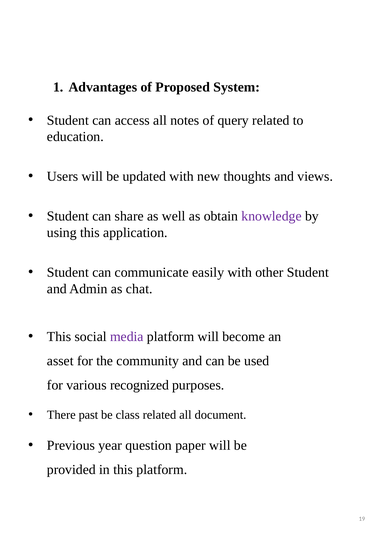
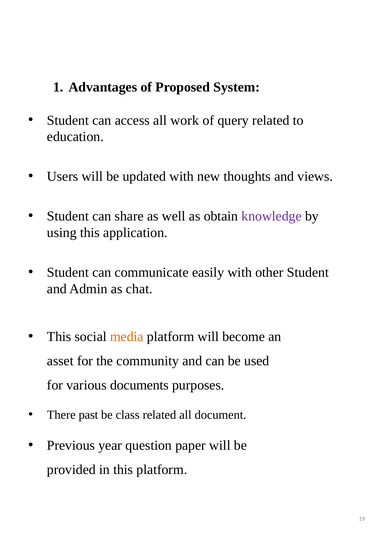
notes: notes -> work
media colour: purple -> orange
recognized: recognized -> documents
